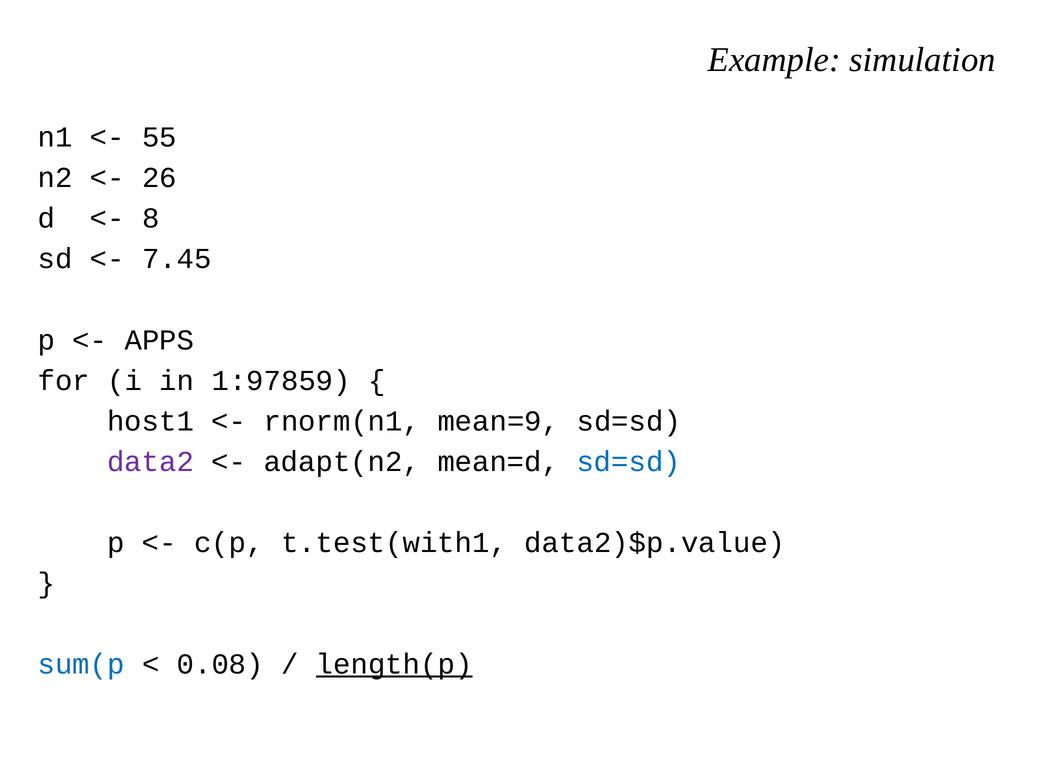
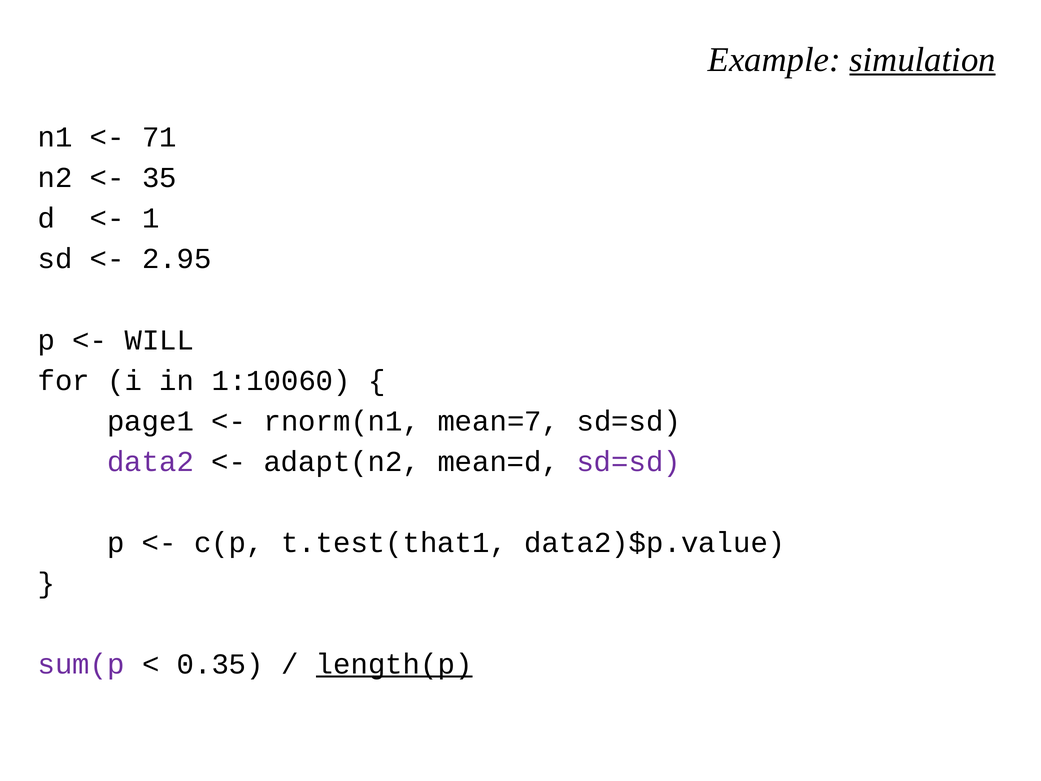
simulation underline: none -> present
55: 55 -> 71
26: 26 -> 35
8: 8 -> 1
7.45: 7.45 -> 2.95
APPS: APPS -> WILL
1:97859: 1:97859 -> 1:10060
host1: host1 -> page1
mean=9: mean=9 -> mean=7
sd=sd at (629, 461) colour: blue -> purple
t.test(with1: t.test(with1 -> t.test(that1
sum(p colour: blue -> purple
0.08: 0.08 -> 0.35
